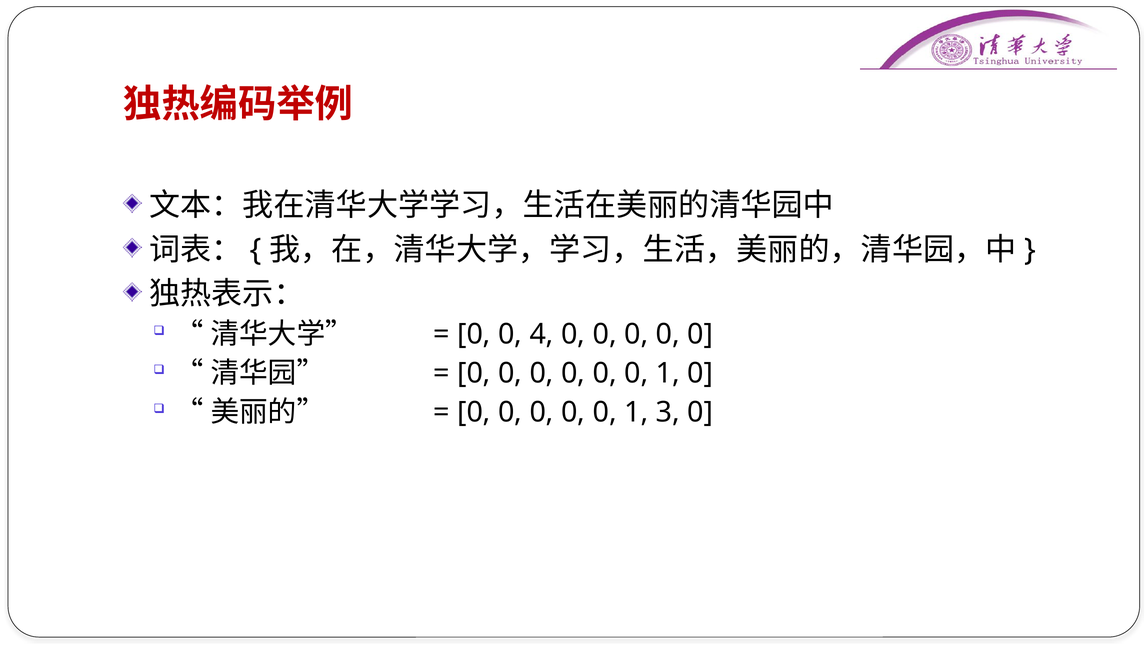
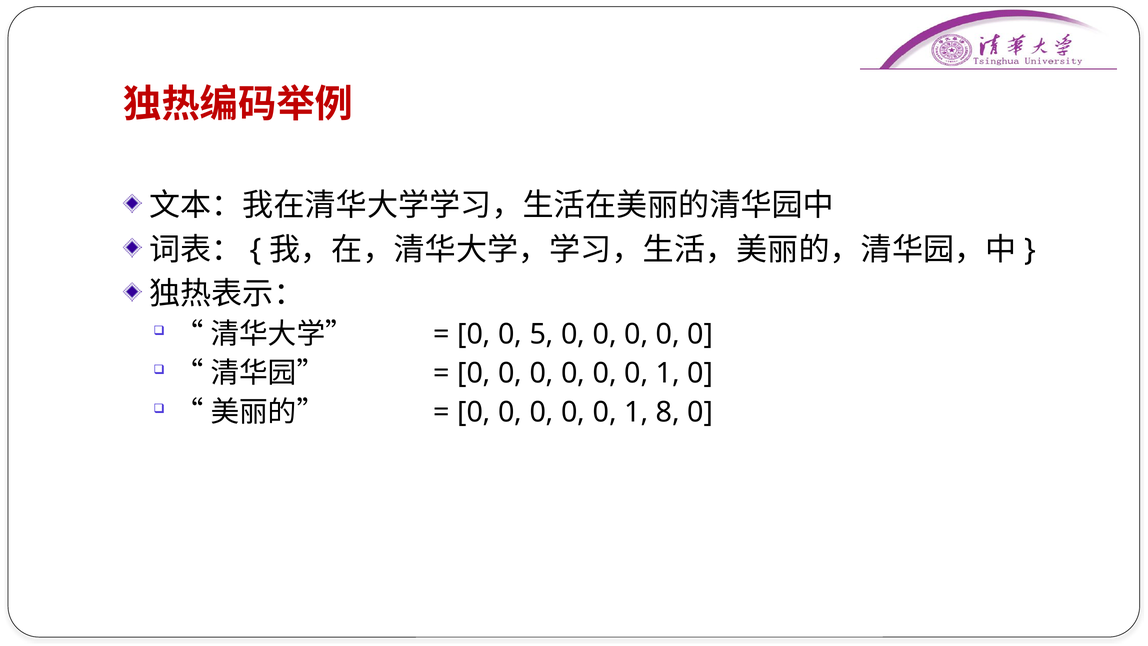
4: 4 -> 5
3: 3 -> 8
